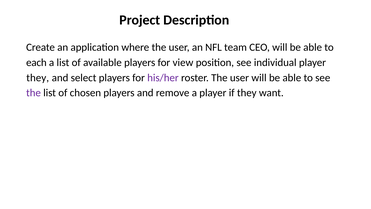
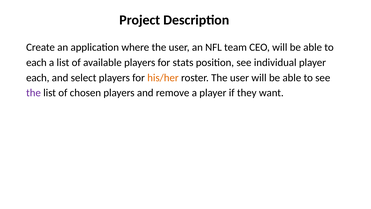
view: view -> stats
they at (38, 78): they -> each
his/her colour: purple -> orange
